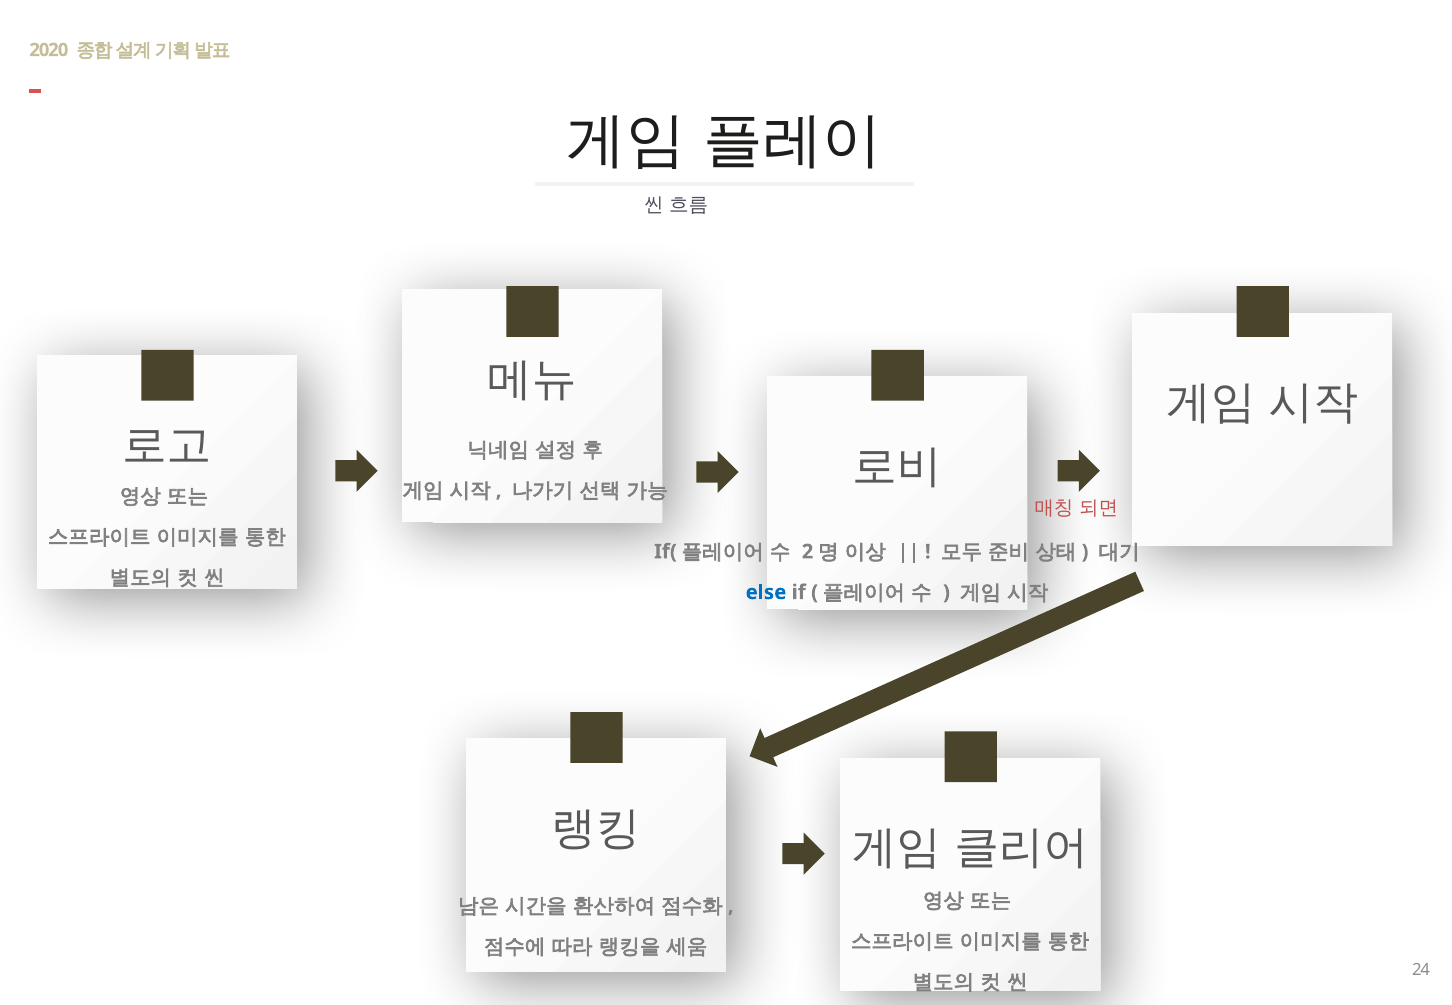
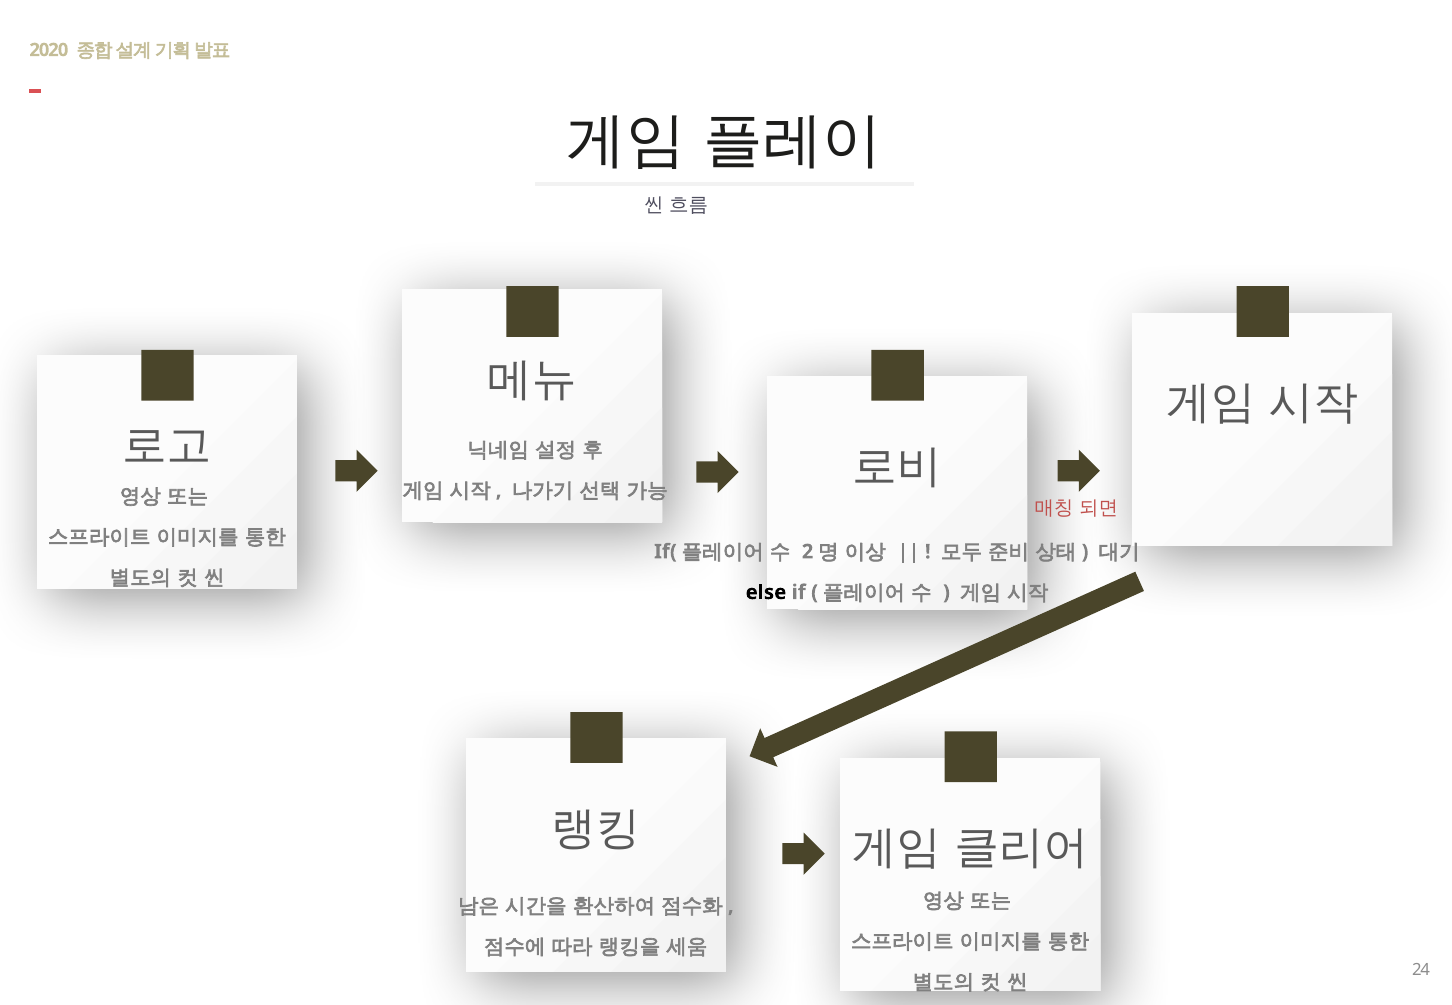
else colour: blue -> black
